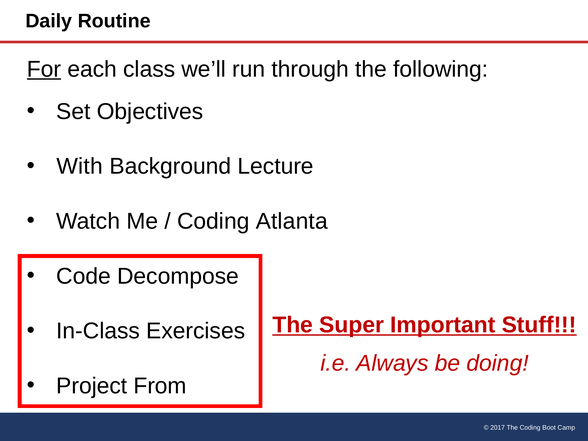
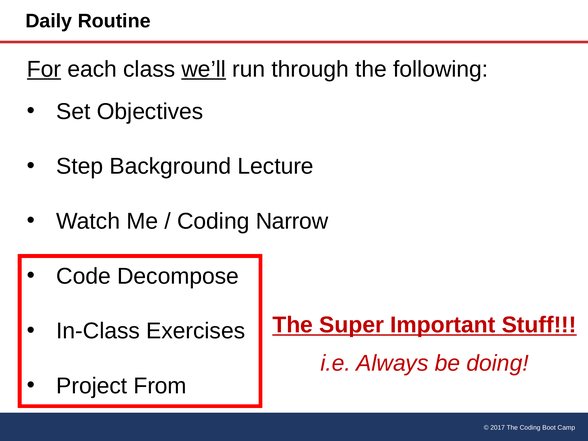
we’ll underline: none -> present
With: With -> Step
Atlanta: Atlanta -> Narrow
